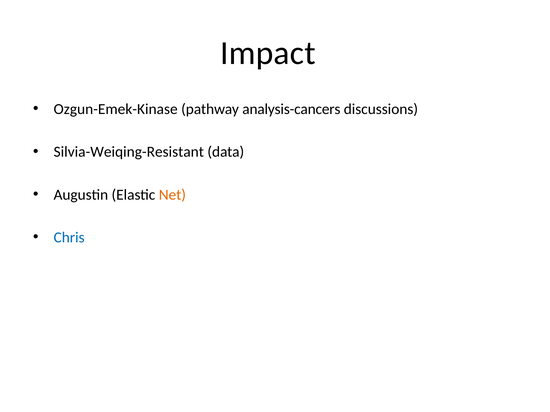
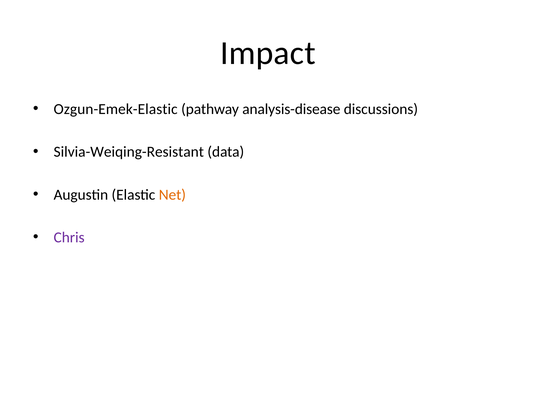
Ozgun-Emek-Kinase: Ozgun-Emek-Kinase -> Ozgun-Emek-Elastic
analysis-cancers: analysis-cancers -> analysis-disease
Chris colour: blue -> purple
